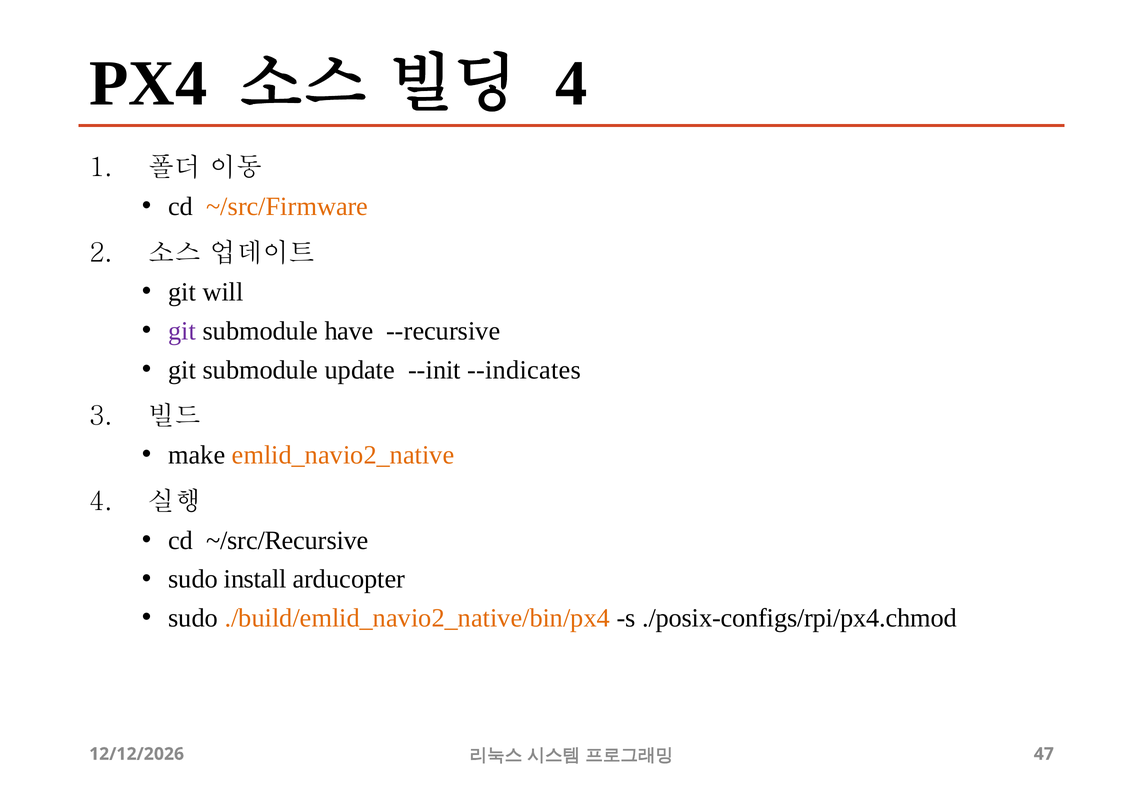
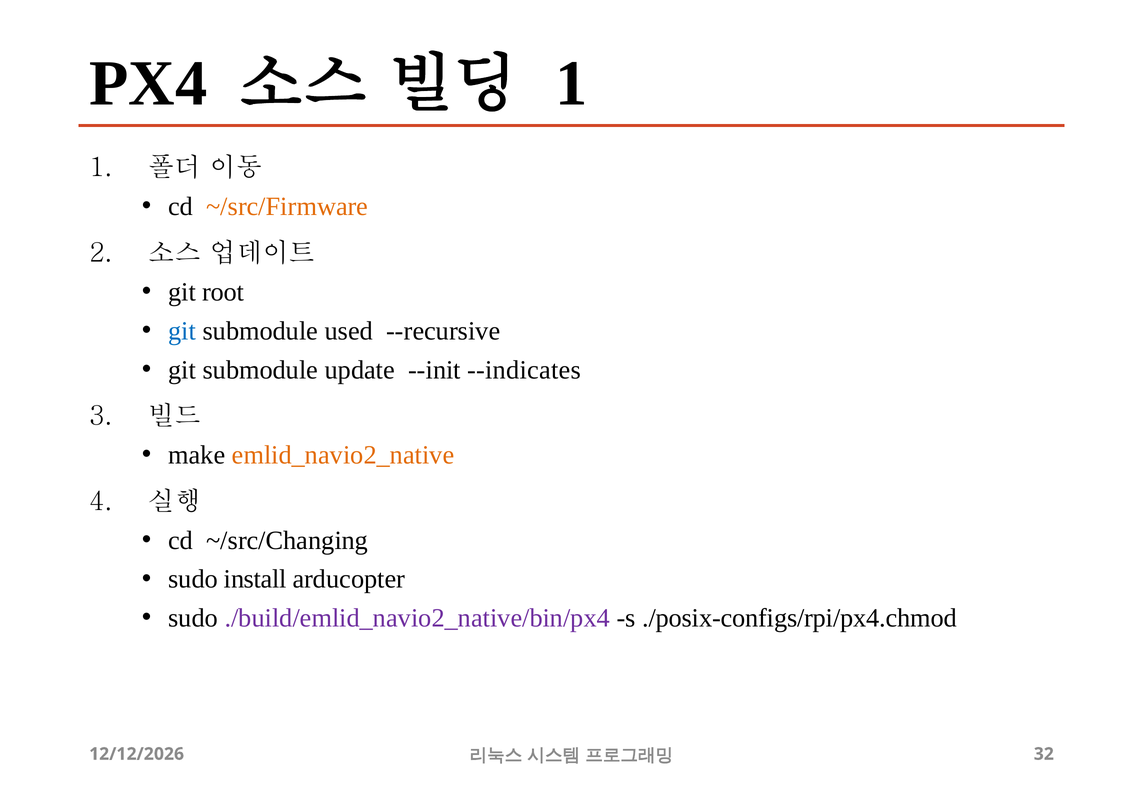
4 at (572, 83): 4 -> 1
will: will -> root
git at (182, 331) colour: purple -> blue
have: have -> used
~/src/Recursive: ~/src/Recursive -> ~/src/Changing
./build/emlid_navio2_native/bin/px4 colour: orange -> purple
47: 47 -> 32
